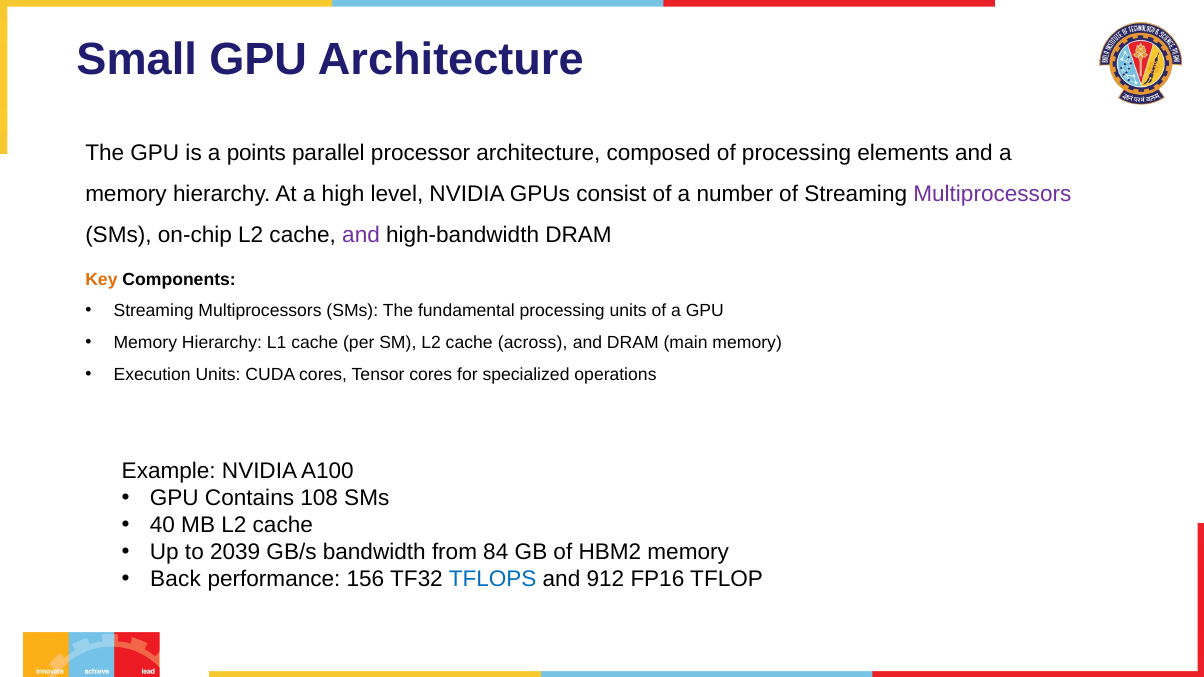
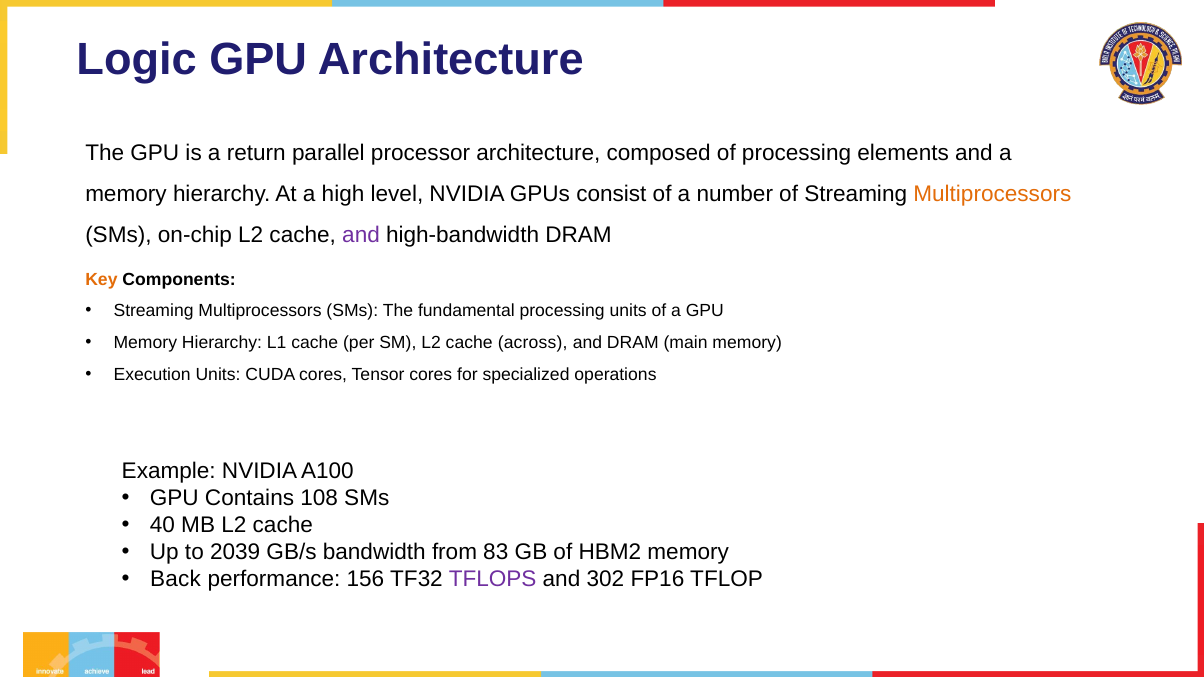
Small: Small -> Logic
points: points -> return
Multiprocessors at (992, 194) colour: purple -> orange
84: 84 -> 83
TFLOPS colour: blue -> purple
912: 912 -> 302
